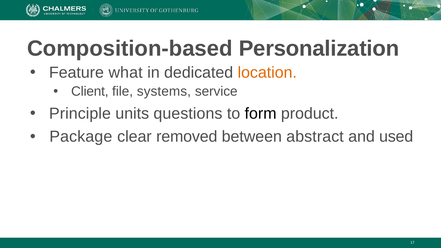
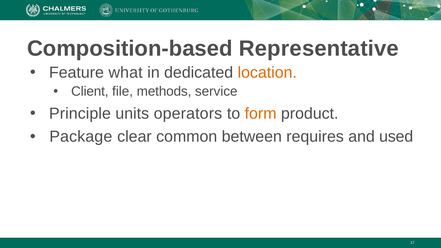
Personalization: Personalization -> Representative
systems: systems -> methods
questions: questions -> operators
form colour: black -> orange
removed: removed -> common
abstract: abstract -> requires
